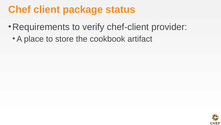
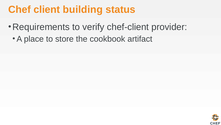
package: package -> building
